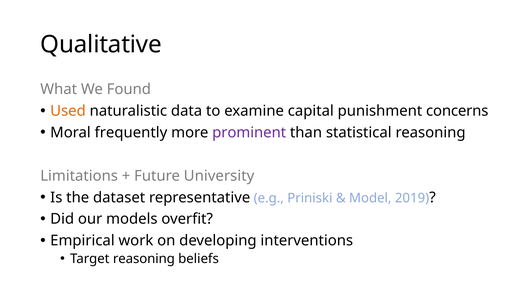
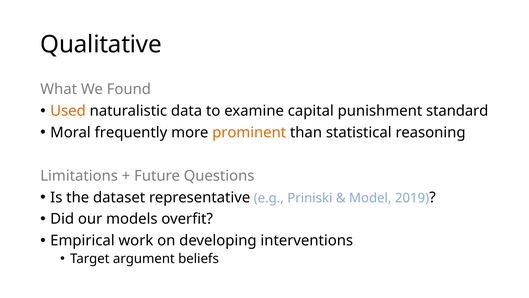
concerns: concerns -> standard
prominent colour: purple -> orange
University: University -> Questions
Target reasoning: reasoning -> argument
